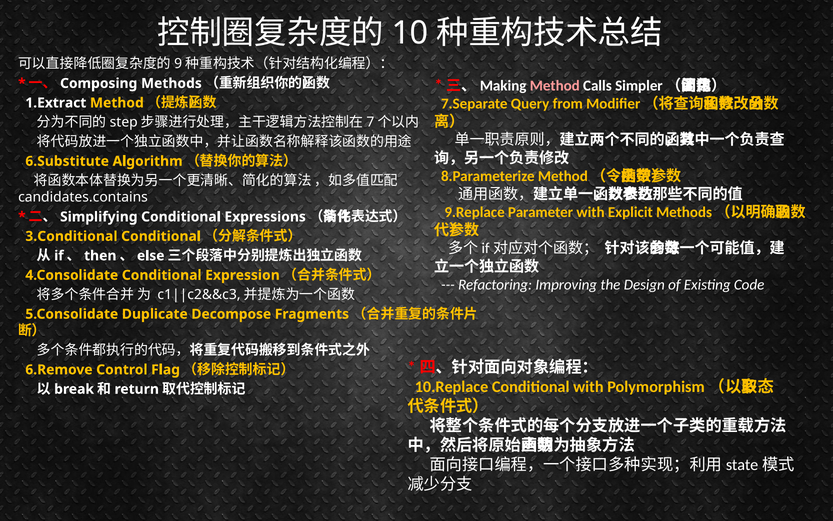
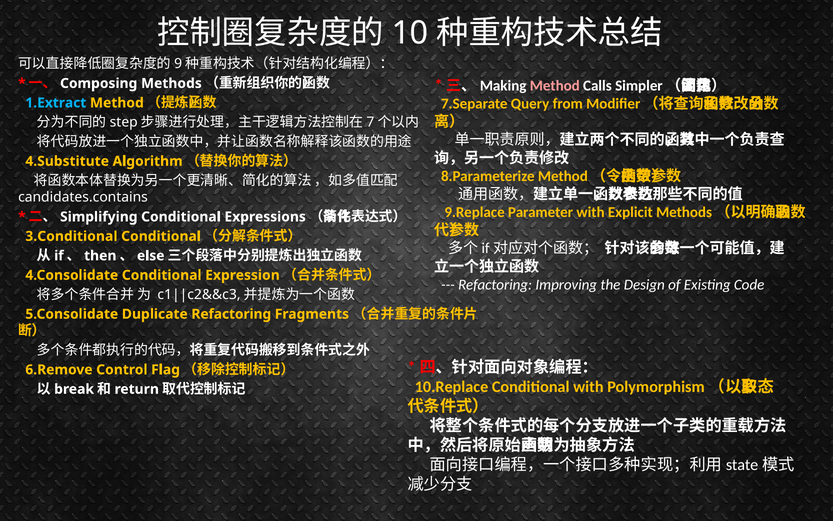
1.Extract colour: white -> light blue
6.Substitute: 6.Substitute -> 4.Substitute
Duplicate Decompose: Decompose -> Refactoring
